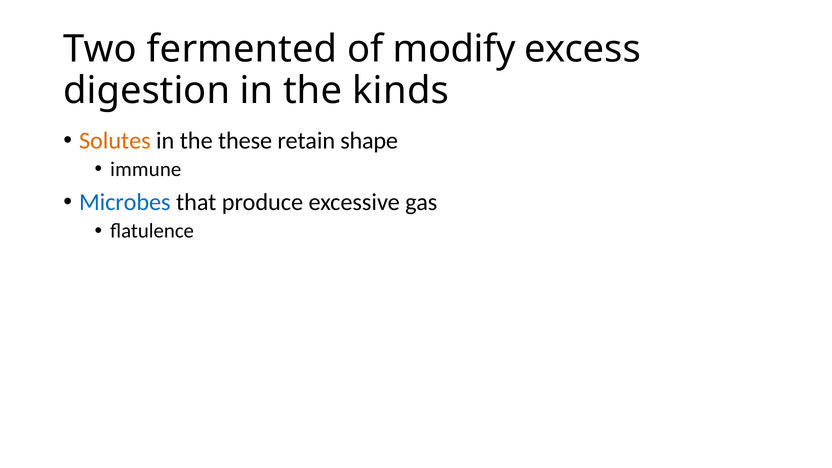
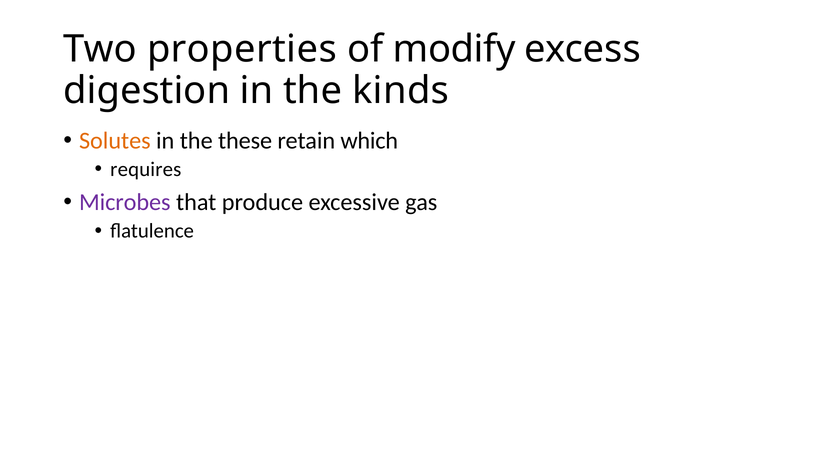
fermented: fermented -> properties
shape: shape -> which
immune: immune -> requires
Microbes colour: blue -> purple
